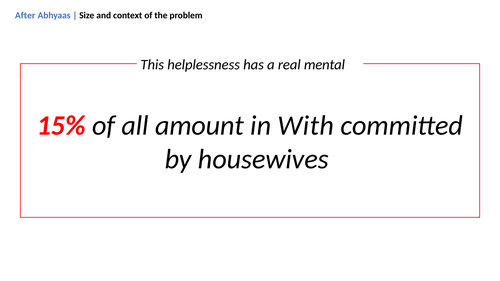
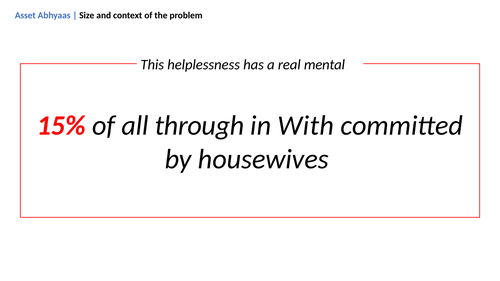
After: After -> Asset
amount: amount -> through
